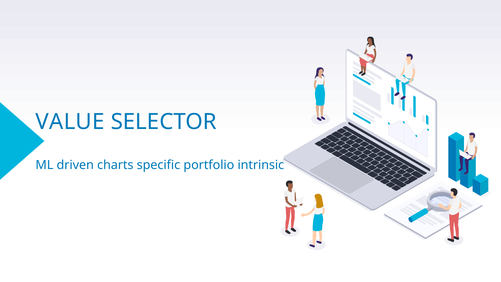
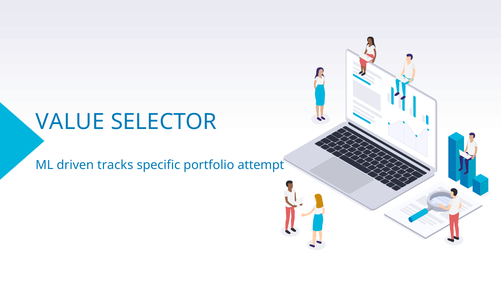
charts: charts -> tracks
intrinsic: intrinsic -> attempt
